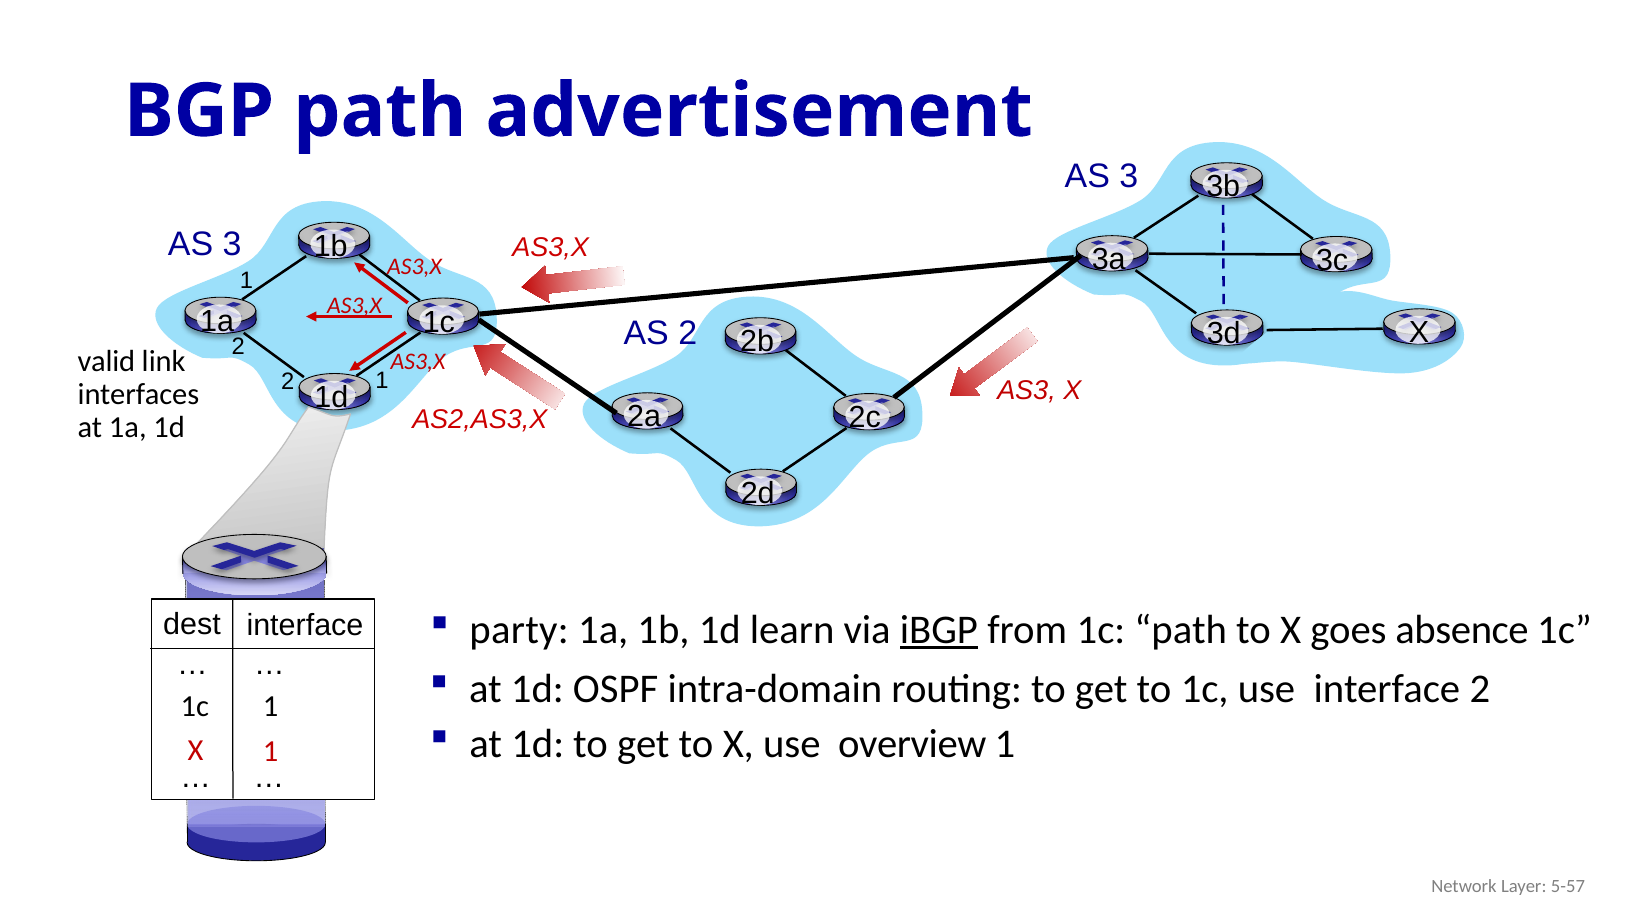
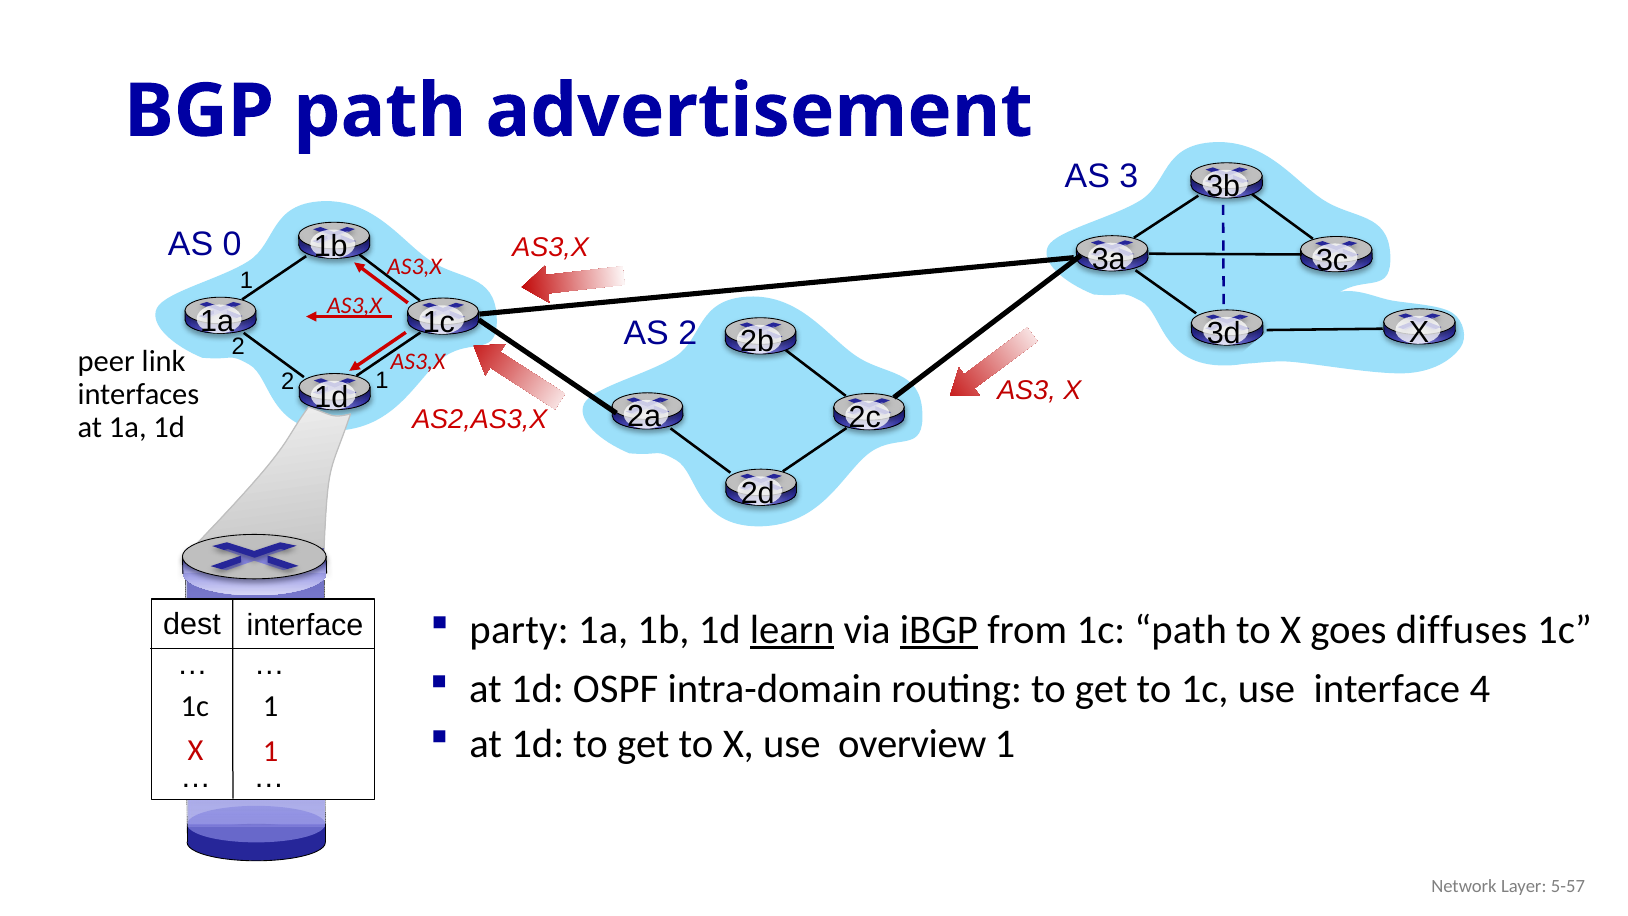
3 at (232, 245): 3 -> 0
valid: valid -> peer
learn underline: none -> present
absence: absence -> diffuses
interface 2: 2 -> 4
